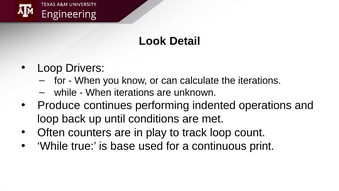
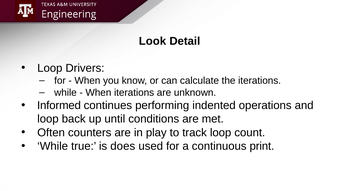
Produce: Produce -> Informed
base: base -> does
